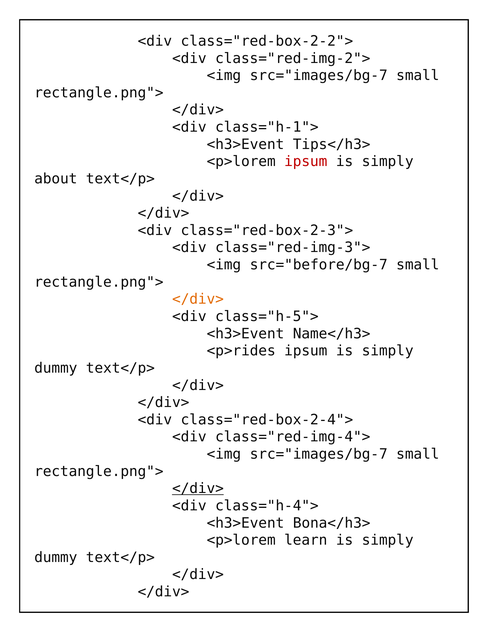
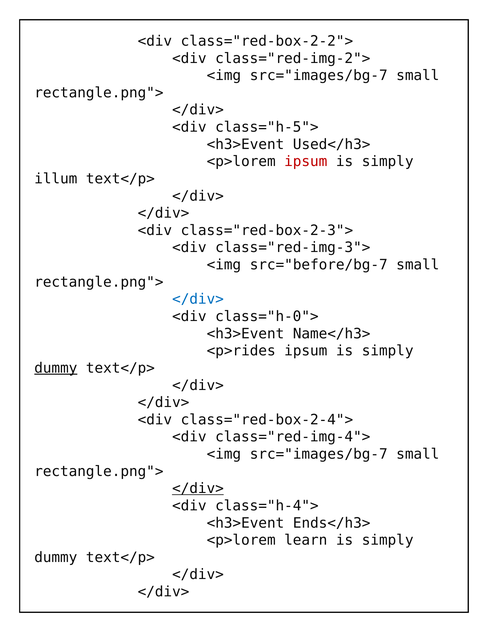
class="h-1">: class="h-1"> -> class="h-5">
Tips</h3>: Tips</h3> -> Used</h3>
about: about -> illum
</div> at (198, 299) colour: orange -> blue
class="h-5">: class="h-5"> -> class="h-0">
dummy at (56, 368) underline: none -> present
Bona</h3>: Bona</h3> -> Ends</h3>
